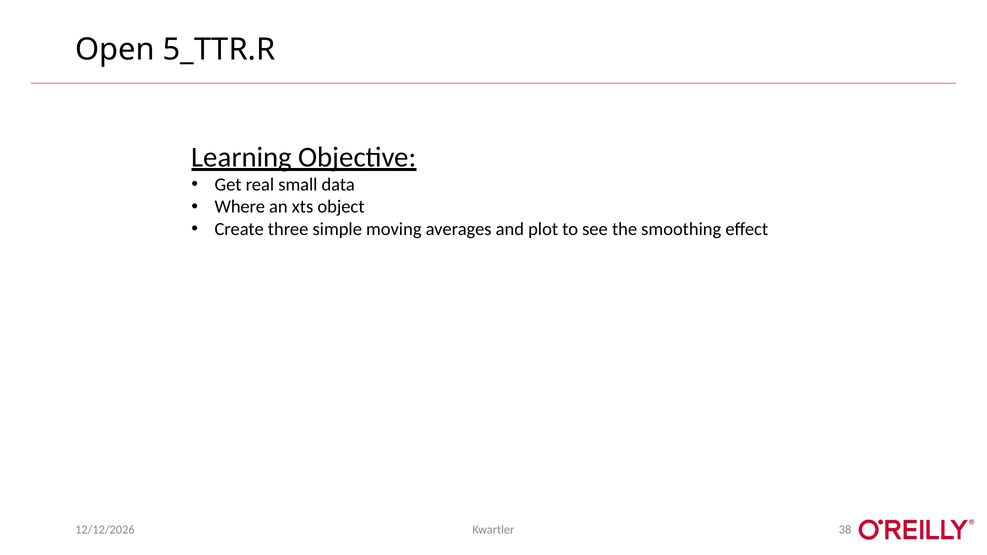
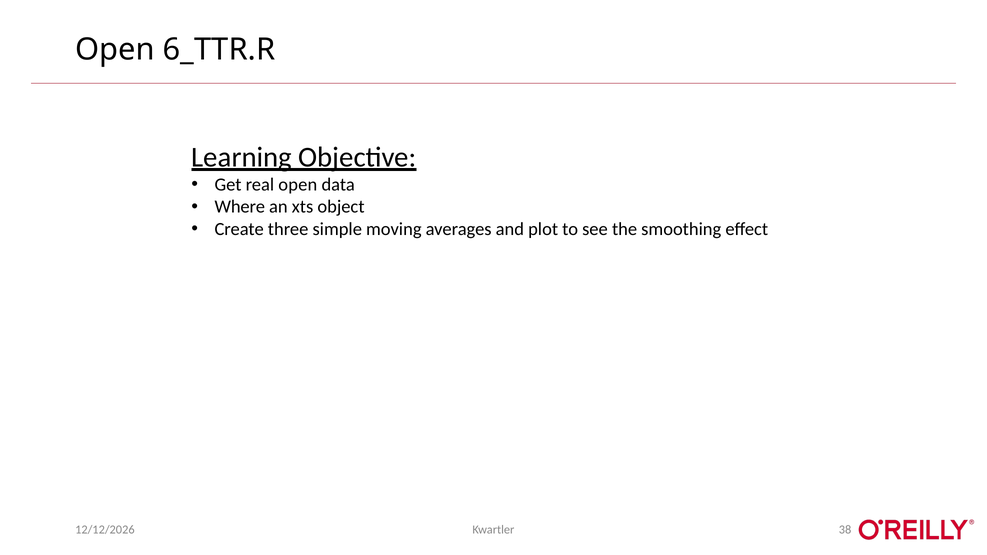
5_TTR.R: 5_TTR.R -> 6_TTR.R
real small: small -> open
